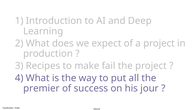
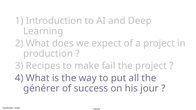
premier: premier -> générer
